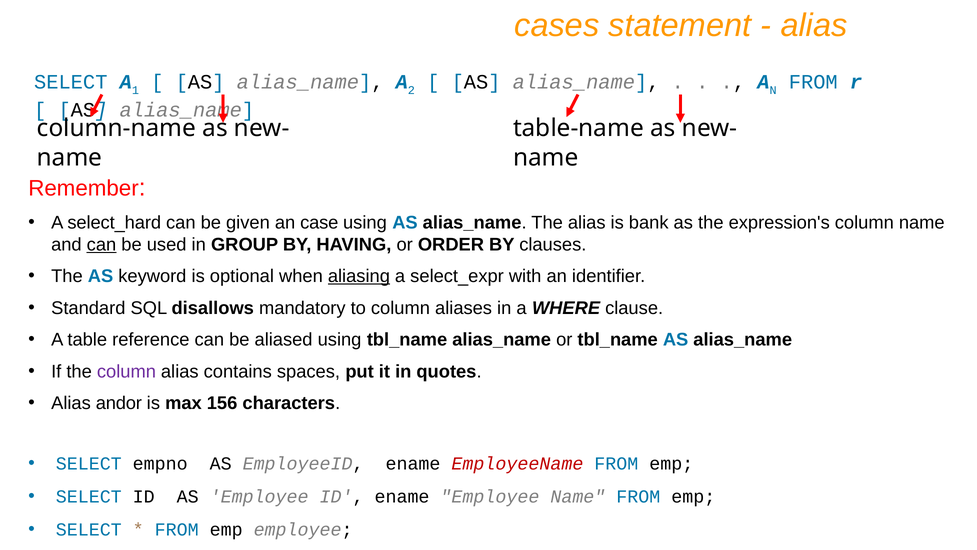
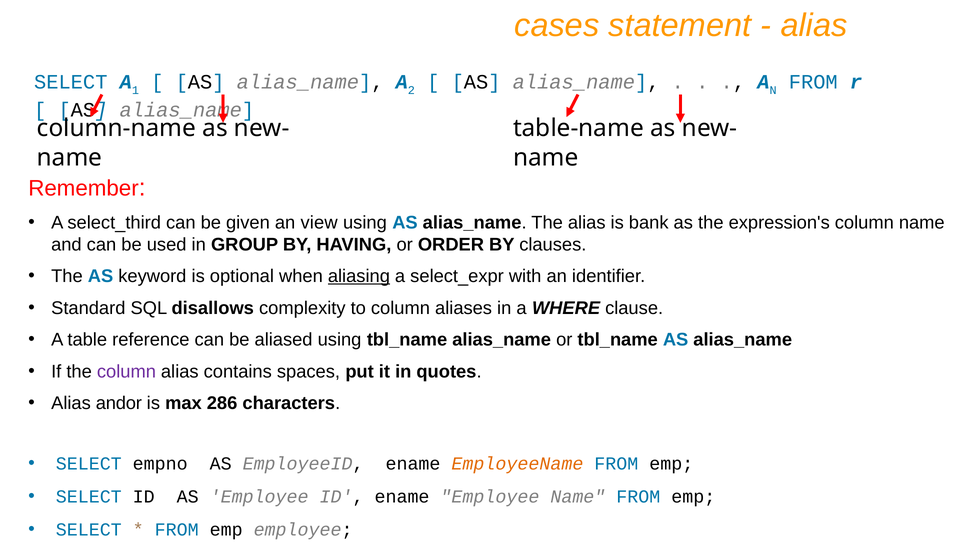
select_hard: select_hard -> select_third
case: case -> view
can at (102, 244) underline: present -> none
mandatory: mandatory -> complexity
156: 156 -> 286
EmployeeName colour: red -> orange
